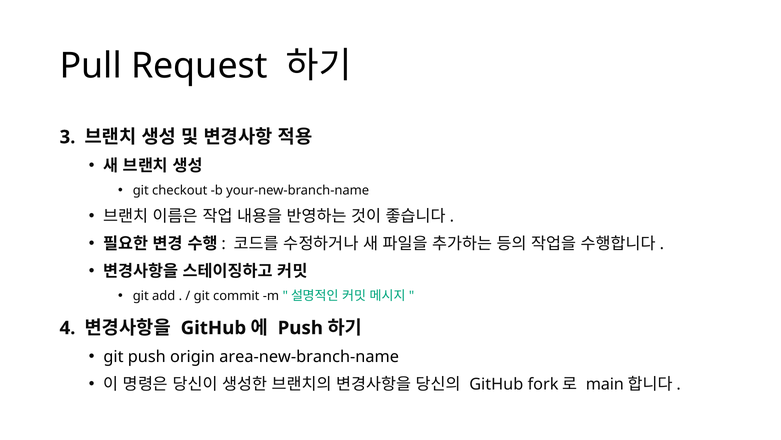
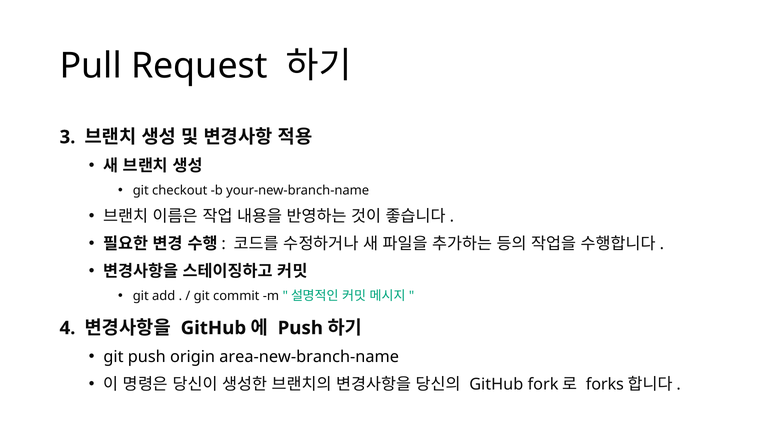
main: main -> forks
